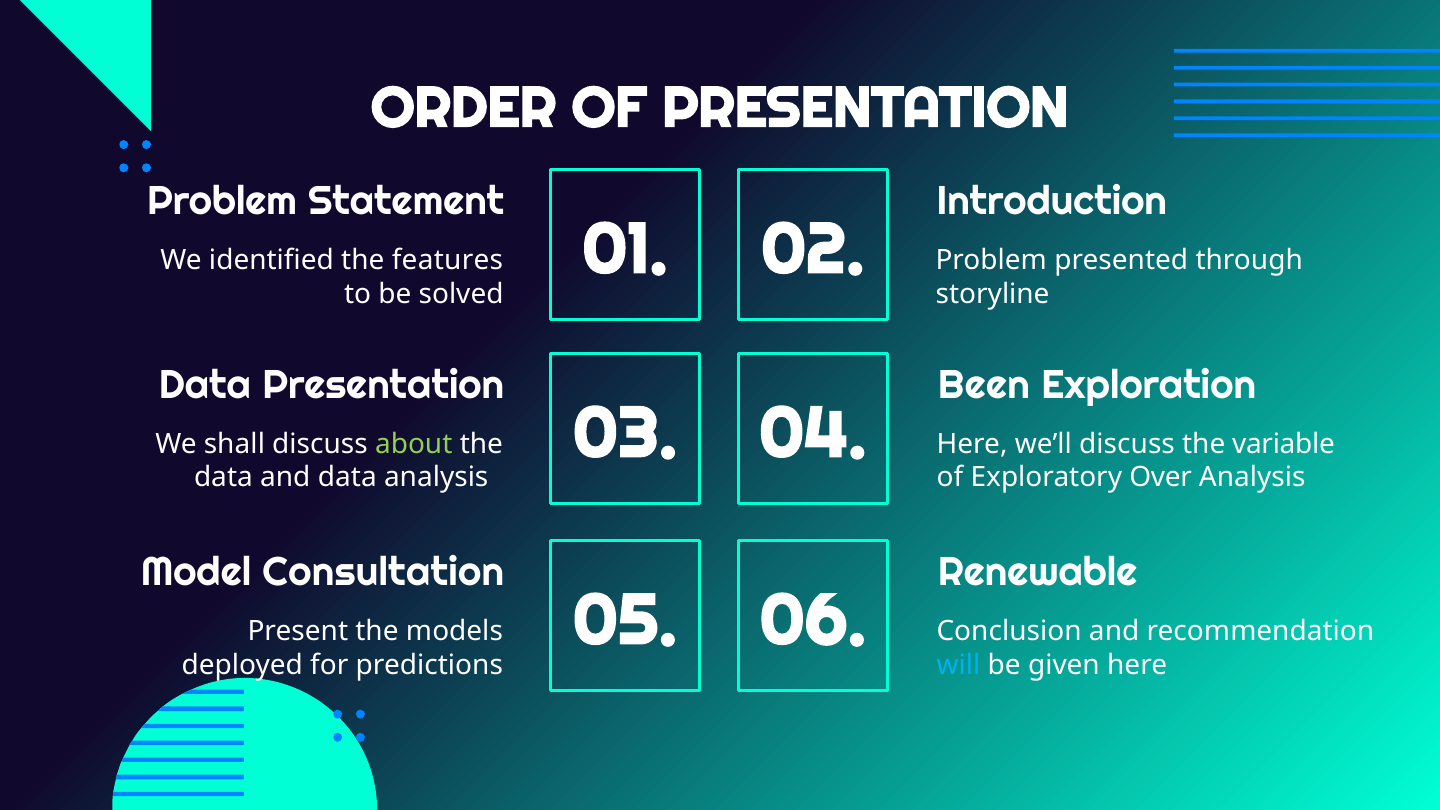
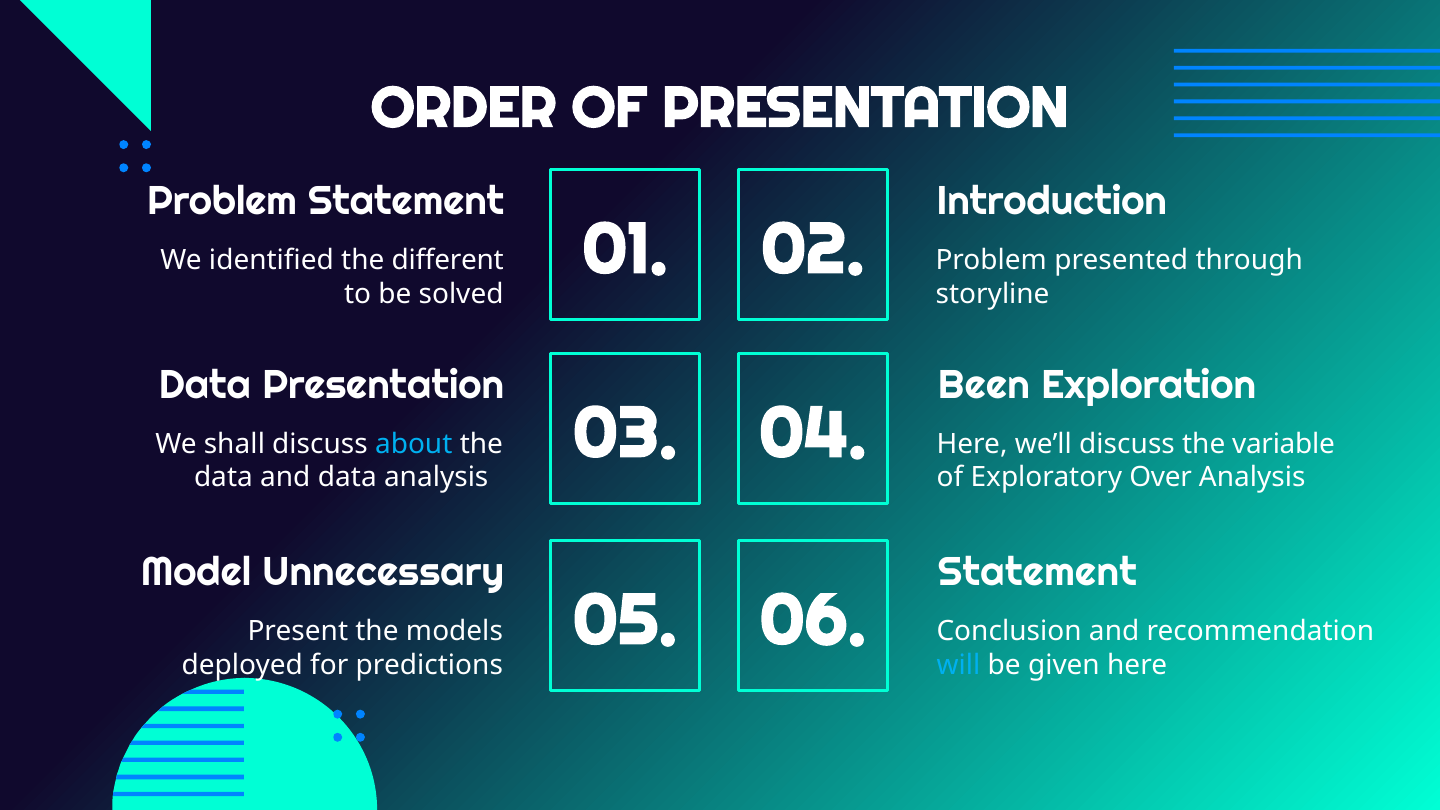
features: features -> different
about colour: light green -> light blue
Consultation: Consultation -> Unnecessary
Renewable at (1038, 572): Renewable -> Statement
